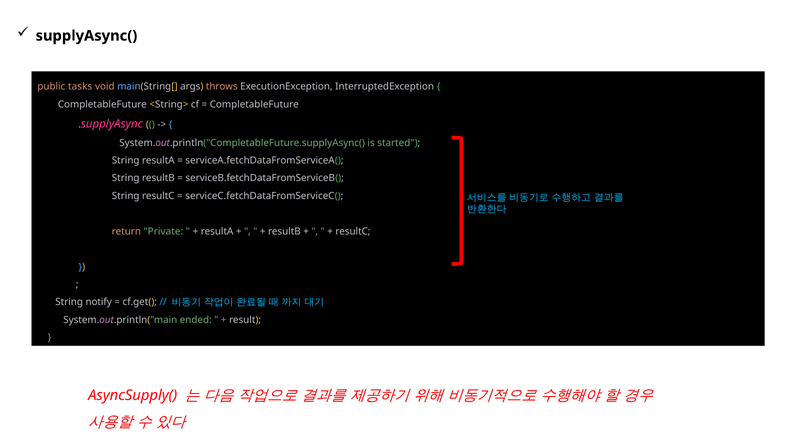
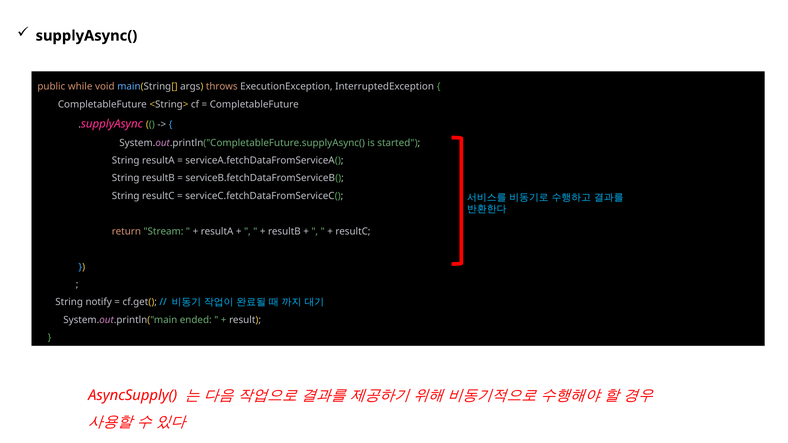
tasks: tasks -> while
Private: Private -> Stream
